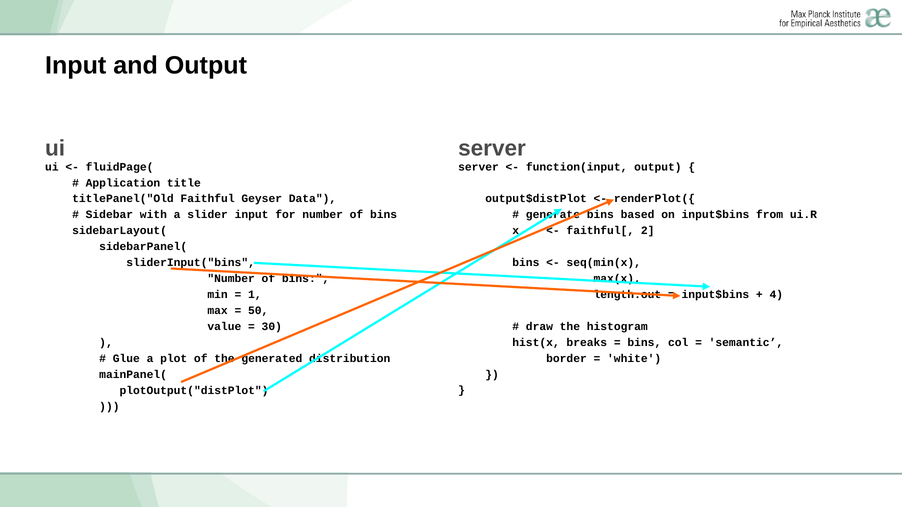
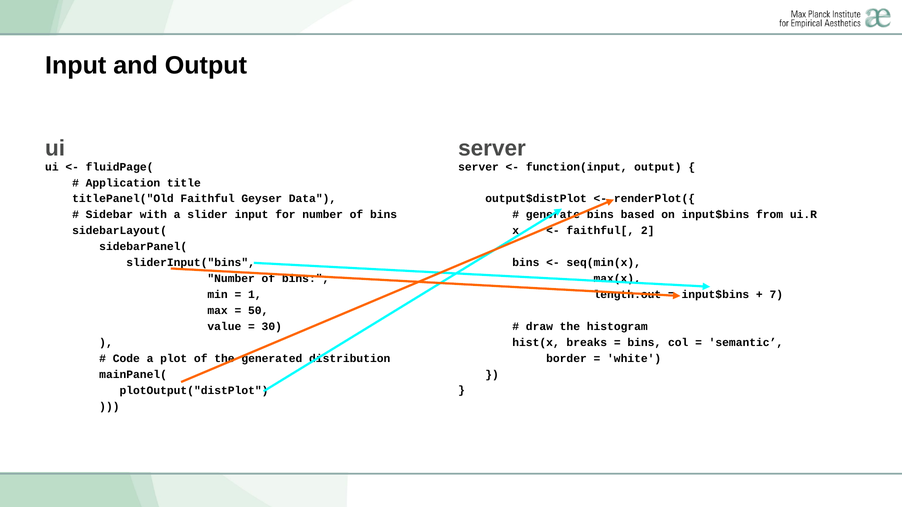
4: 4 -> 7
Glue: Glue -> Code
